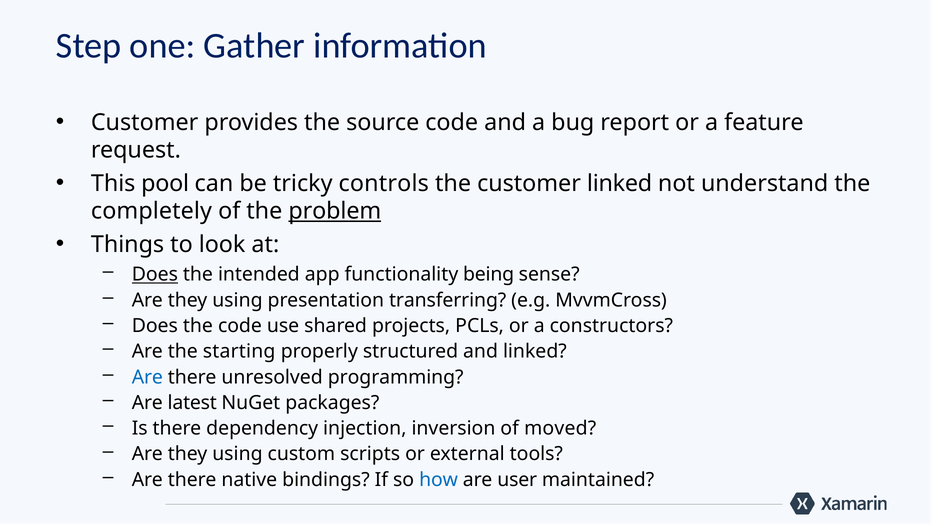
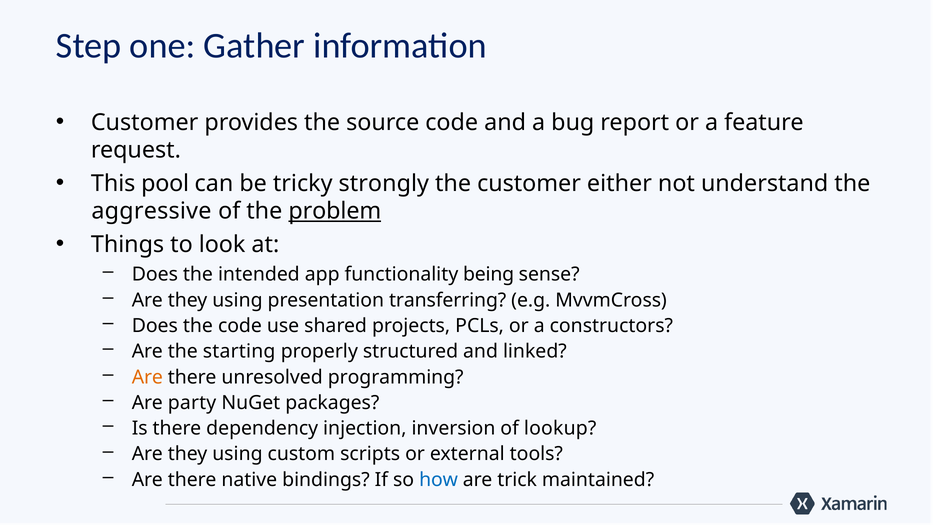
controls: controls -> strongly
customer linked: linked -> either
completely: completely -> aggressive
Does at (155, 274) underline: present -> none
Are at (147, 377) colour: blue -> orange
latest: latest -> party
moved: moved -> lookup
user: user -> trick
